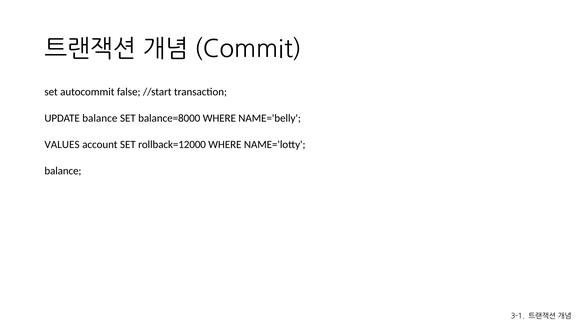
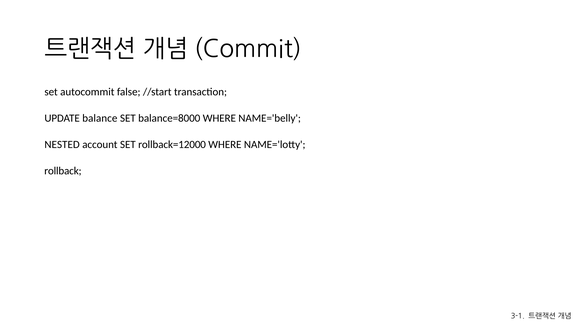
VALUES: VALUES -> NESTED
balance at (63, 171): balance -> rollback
